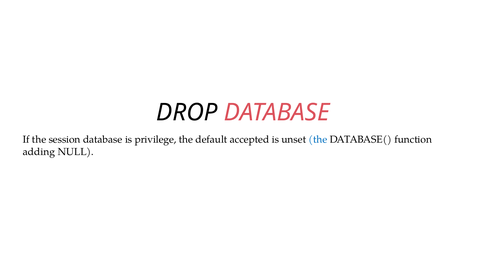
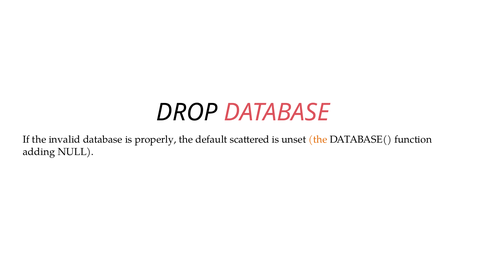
session: session -> invalid
privilege: privilege -> properly
accepted: accepted -> scattered
the at (318, 139) colour: blue -> orange
